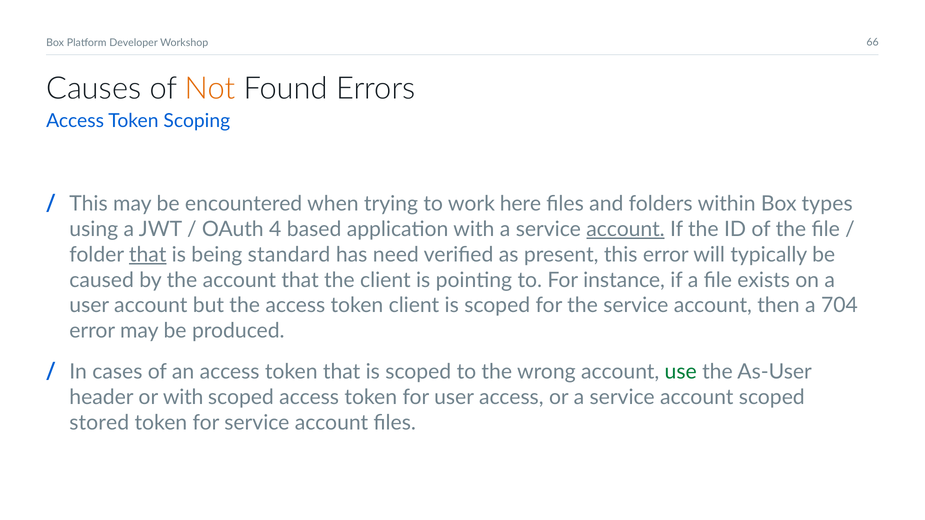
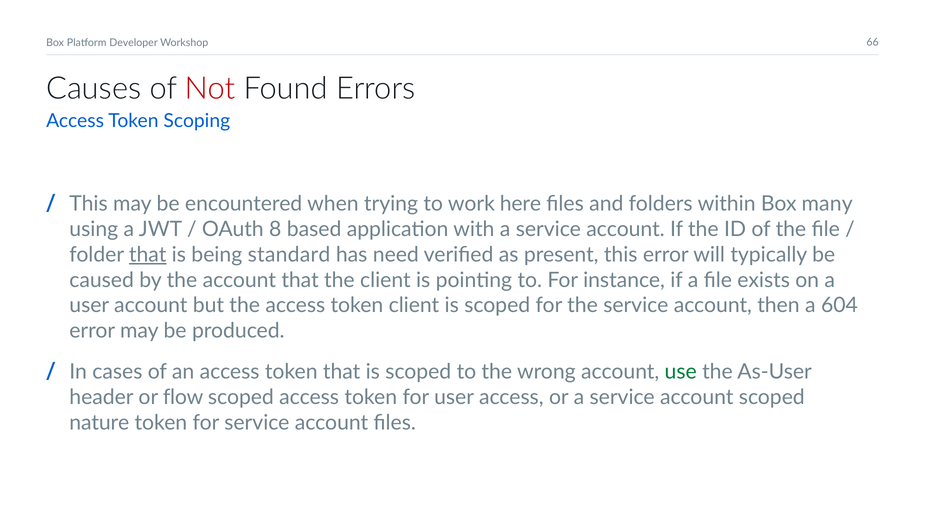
Not colour: orange -> red
types: types -> many
4: 4 -> 8
account at (625, 229) underline: present -> none
704: 704 -> 604
or with: with -> flow
stored: stored -> nature
